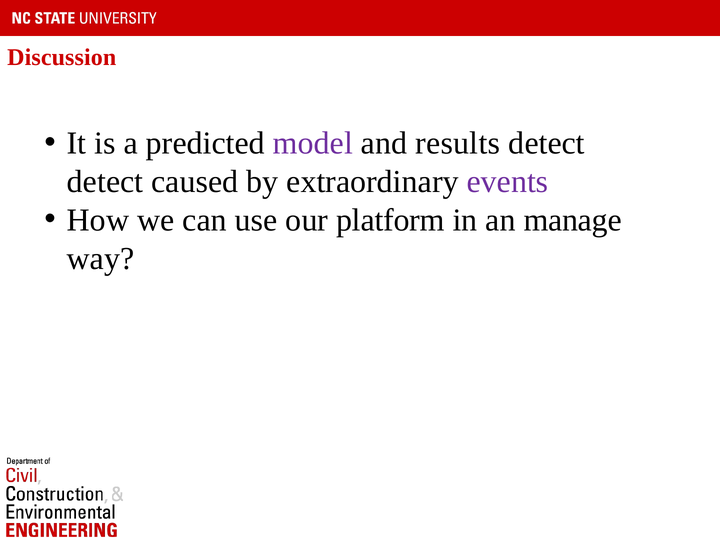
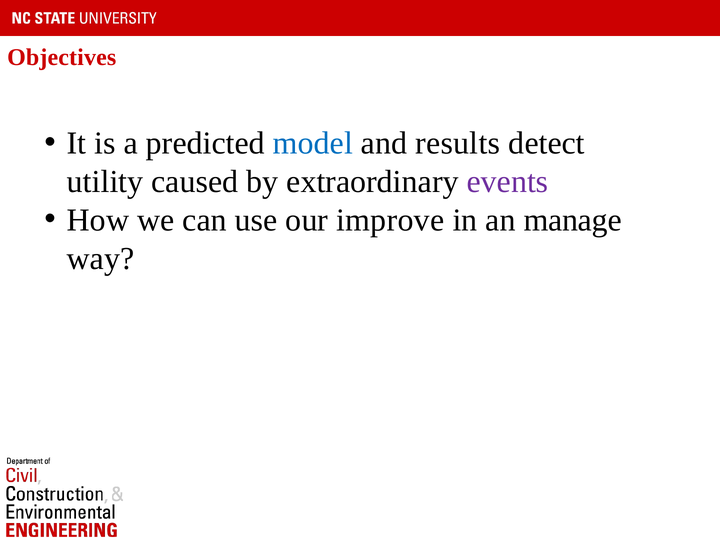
Discussion: Discussion -> Objectives
model colour: purple -> blue
detect at (105, 182): detect -> utility
platform: platform -> improve
